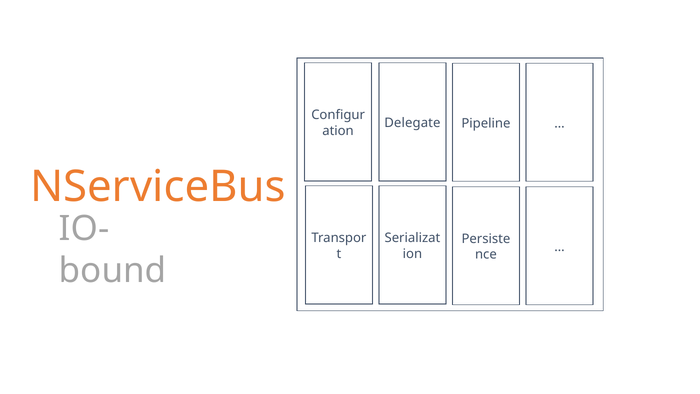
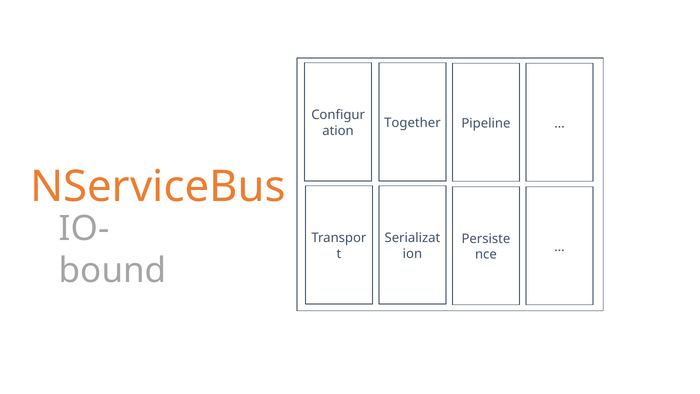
Delegate: Delegate -> Together
